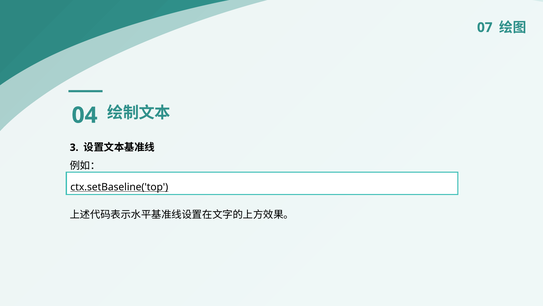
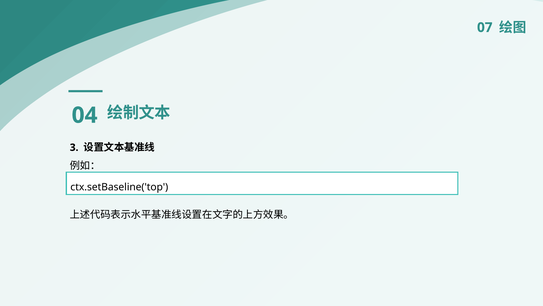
ctx.setBaseline('top underline: present -> none
